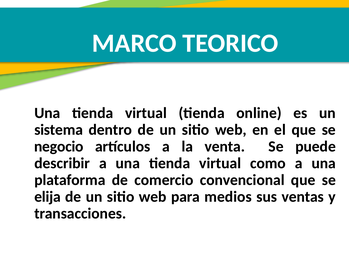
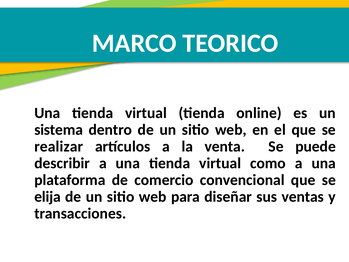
negocio: negocio -> realizar
medios: medios -> diseñar
